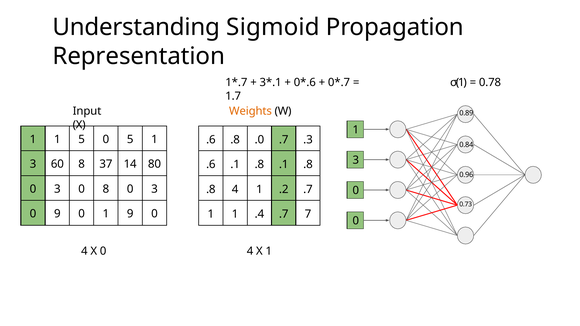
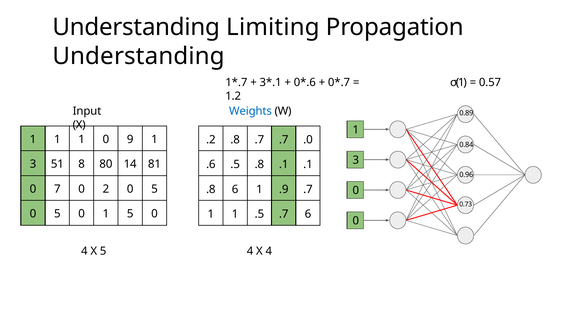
Sigmoid: Sigmoid -> Limiting
Representation at (139, 56): Representation -> Understanding
0.78: 0.78 -> 0.57
1.7: 1.7 -> 1.2
Weights colour: orange -> blue
1 1 5: 5 -> 1
0 5: 5 -> 9
.6 at (211, 140): .6 -> .2
.8 .0: .0 -> .7
.3: .3 -> .0
60: 60 -> 51
37: 37 -> 80
80: 80 -> 81
.6 .1: .1 -> .5
.8 .1 .8: .8 -> .1
3 at (57, 189): 3 -> 7
0 8: 8 -> 2
3 at (154, 189): 3 -> 5
.8 4: 4 -> 6
.2: .2 -> .9
9 at (57, 214): 9 -> 5
1 9: 9 -> 5
1 .4: .4 -> .5
.7 7: 7 -> 6
X 0: 0 -> 5
X 1: 1 -> 4
